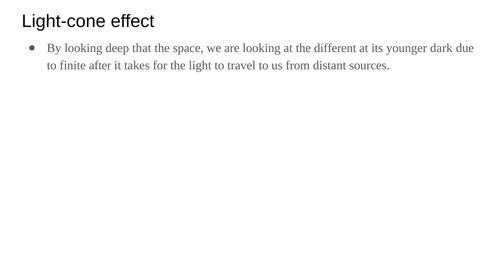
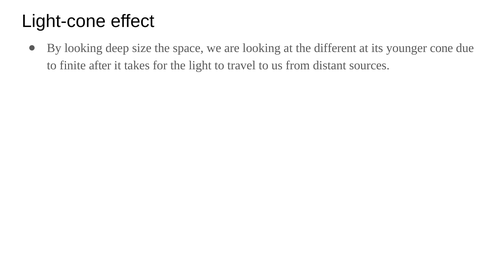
that: that -> size
dark: dark -> cone
